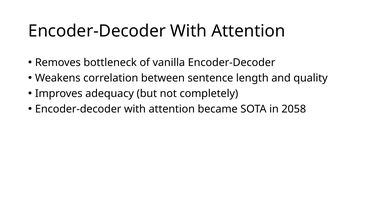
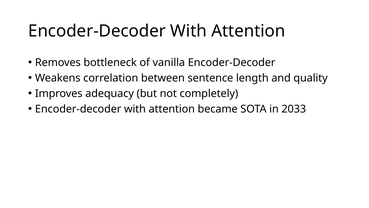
2058: 2058 -> 2033
